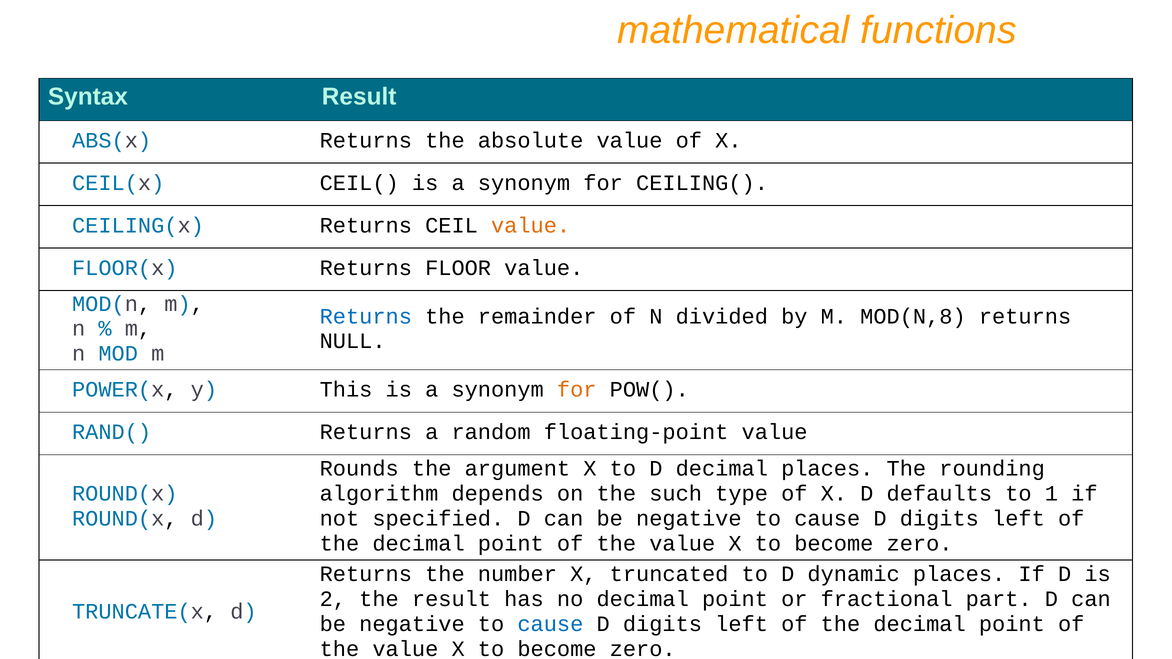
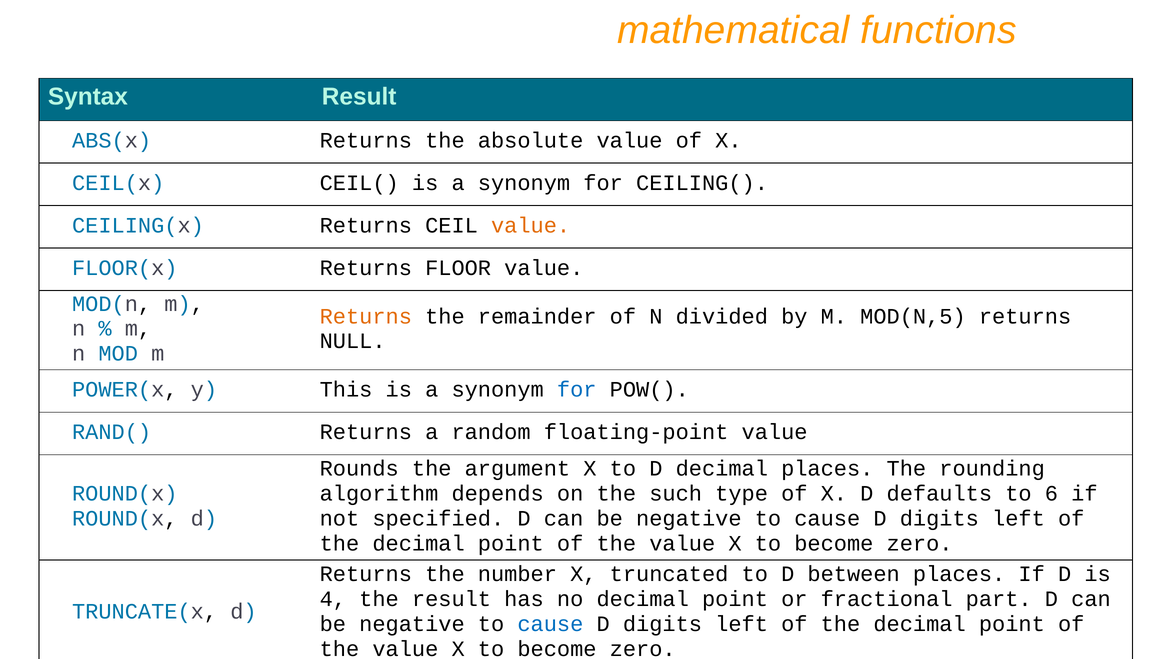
Returns at (366, 316) colour: blue -> orange
MOD(N,8: MOD(N,8 -> MOD(N,5
for at (577, 390) colour: orange -> blue
1: 1 -> 6
dynamic: dynamic -> between
2: 2 -> 4
